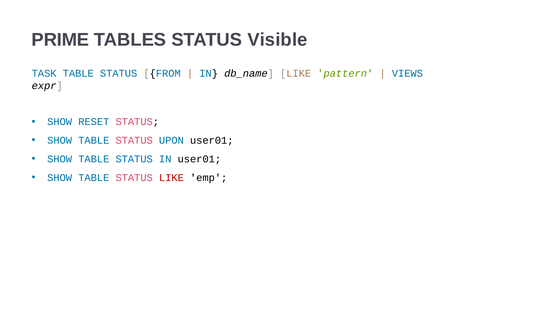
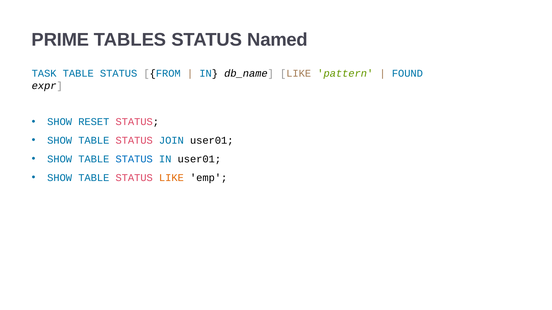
Visible: Visible -> Named
VIEWS: VIEWS -> FOUND
UPON: UPON -> JOIN
LIKE at (171, 178) colour: red -> orange
